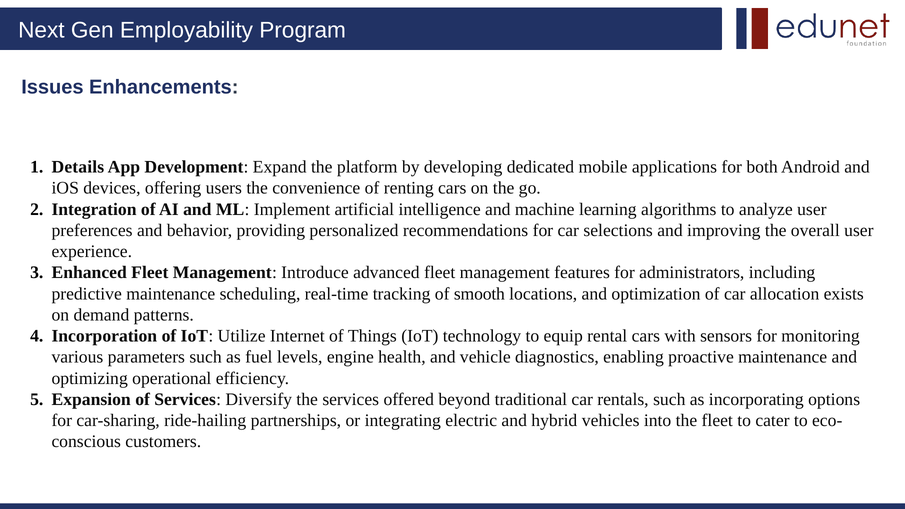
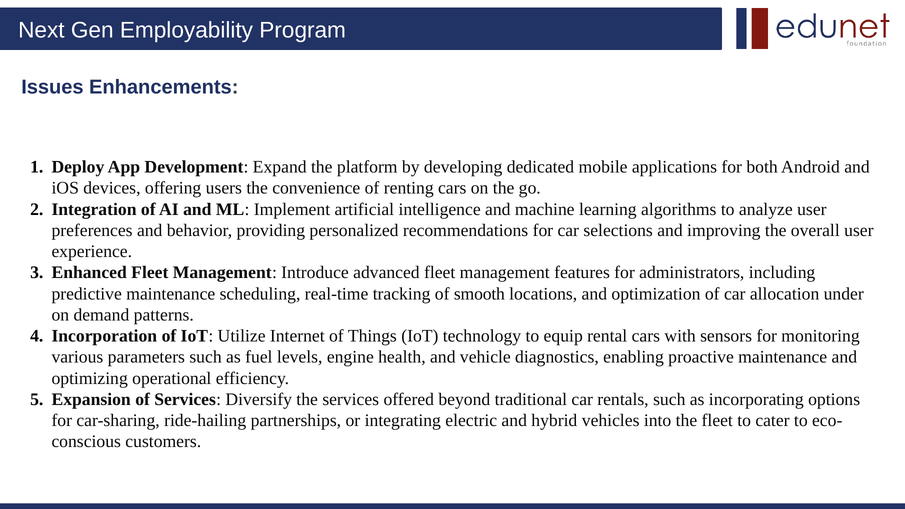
Details: Details -> Deploy
exists: exists -> under
